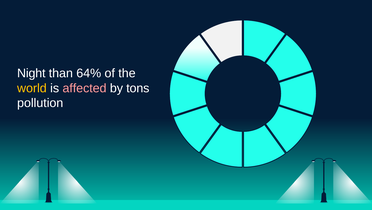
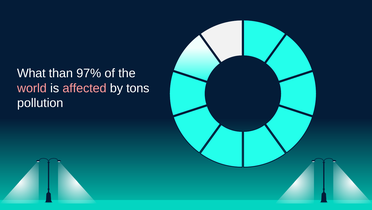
Night: Night -> What
64%: 64% -> 97%
world colour: yellow -> pink
